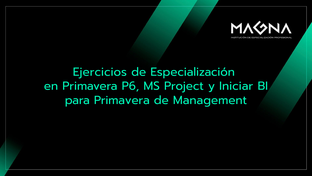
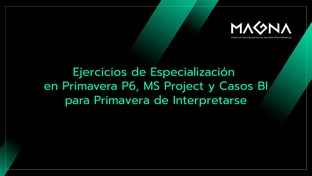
Iniciar: Iniciar -> Casos
Management: Management -> Interpretarse
